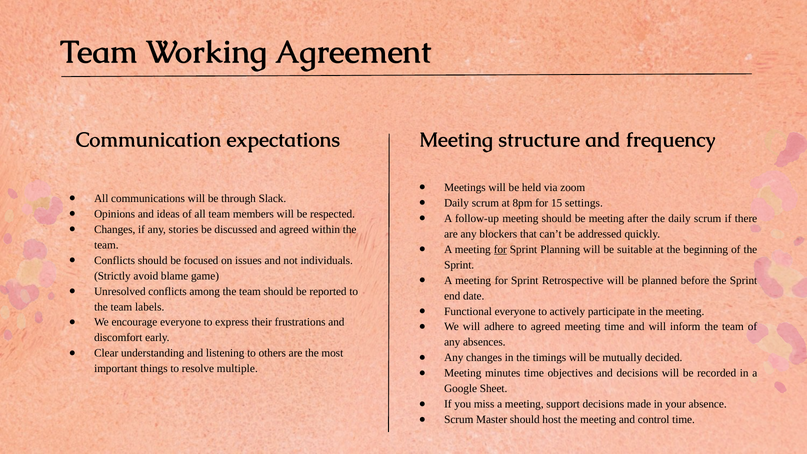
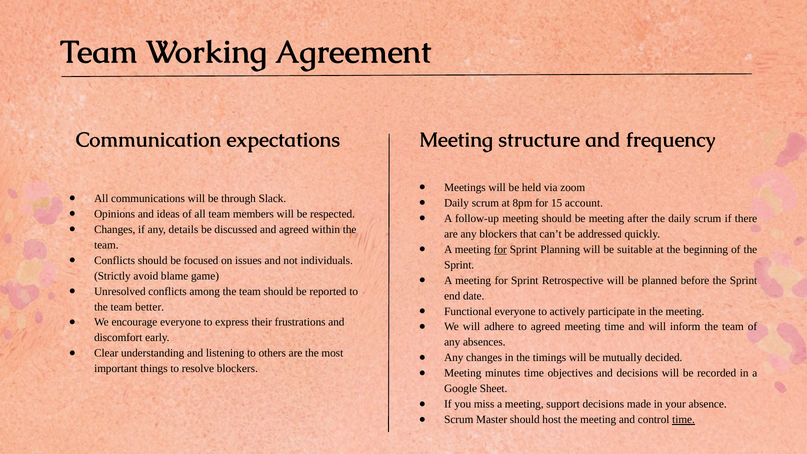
settings: settings -> account
stories: stories -> details
labels: labels -> better
resolve multiple: multiple -> blockers
time at (684, 420) underline: none -> present
